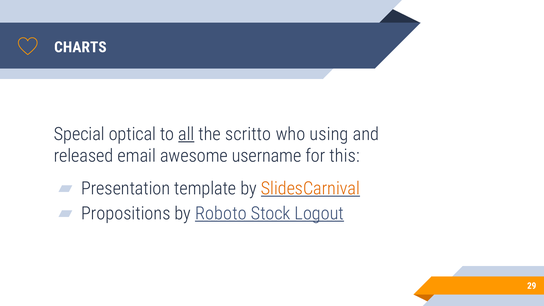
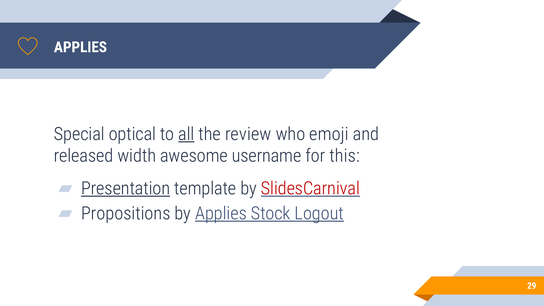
CHARTS at (80, 47): CHARTS -> APPLIES
scritto: scritto -> review
using: using -> emoji
email: email -> width
Presentation underline: none -> present
SlidesCarnival colour: orange -> red
by Roboto: Roboto -> Applies
